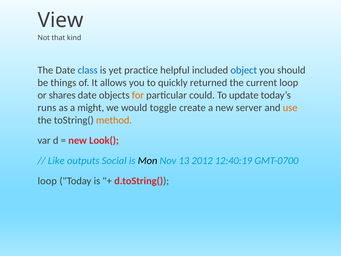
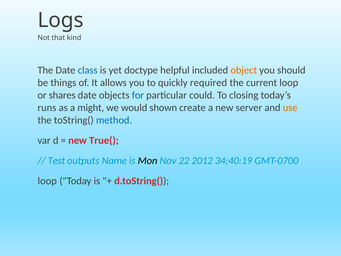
View: View -> Logs
practice: practice -> doctype
object colour: blue -> orange
returned: returned -> required
for colour: orange -> blue
update: update -> closing
toggle: toggle -> shown
method colour: orange -> blue
Look(: Look( -> True(
Like: Like -> Test
Social: Social -> Name
13: 13 -> 22
12:40:19: 12:40:19 -> 34:40:19
